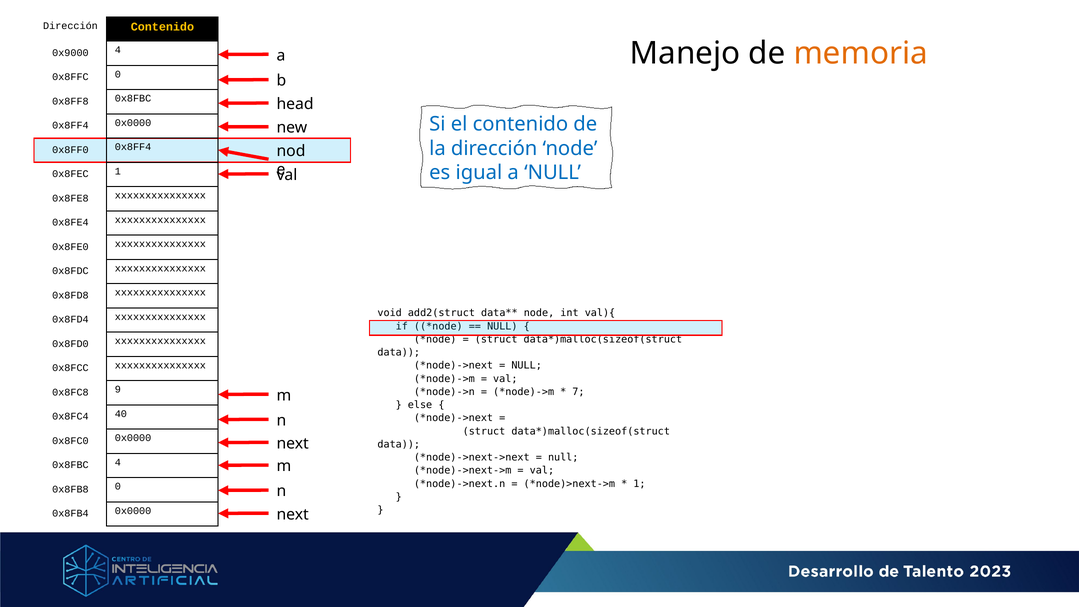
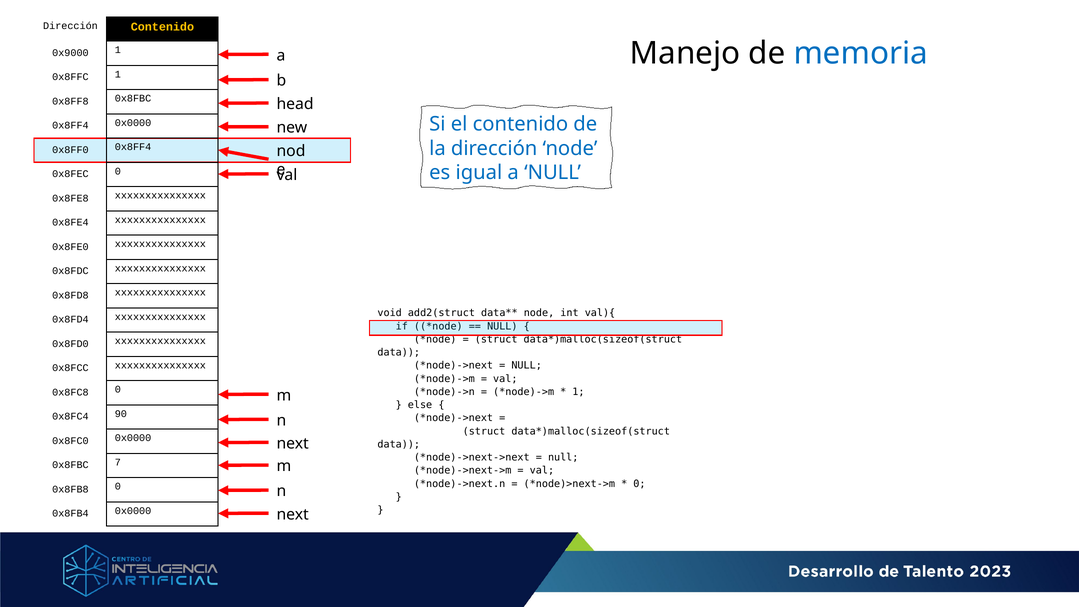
memoria colour: orange -> blue
0x9000 4: 4 -> 1
0x8FFC 0: 0 -> 1
0x8FEC 1: 1 -> 0
7 at (578, 392): 7 -> 1
0x8FC8 9: 9 -> 0
40: 40 -> 90
0x8FBC 4: 4 -> 7
1 at (639, 484): 1 -> 0
